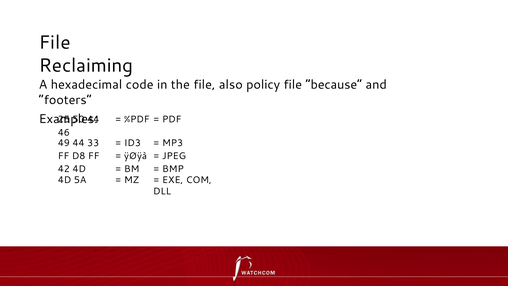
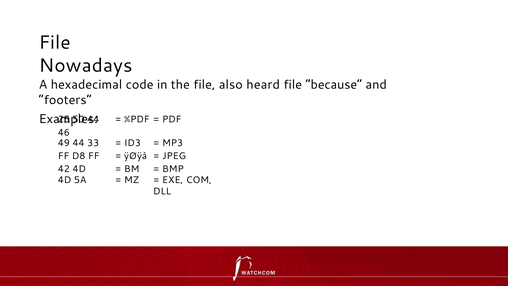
Reclaiming: Reclaiming -> Nowadays
policy: policy -> heard
